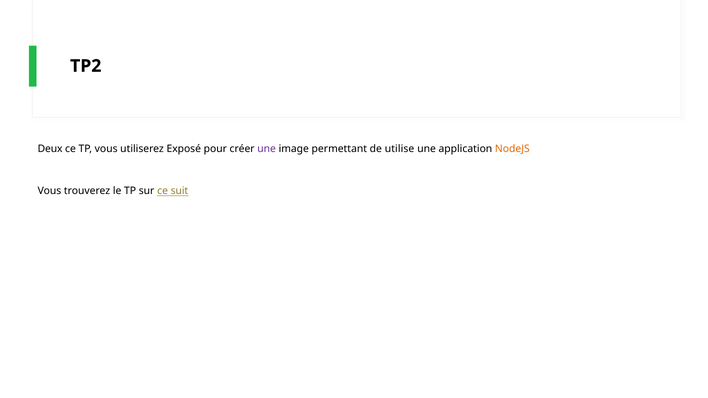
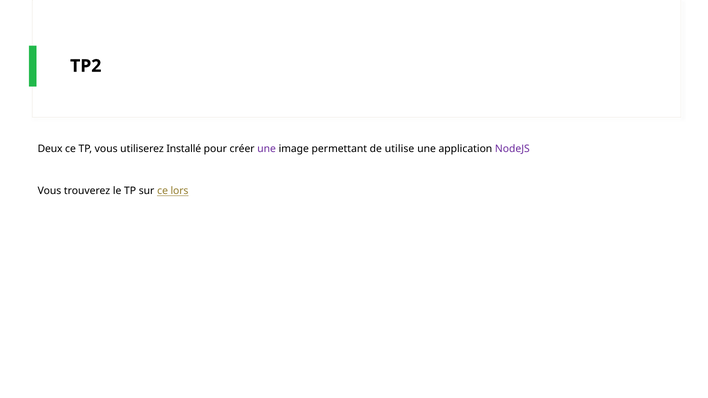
Exposé: Exposé -> Installé
NodeJS colour: orange -> purple
suit: suit -> lors
